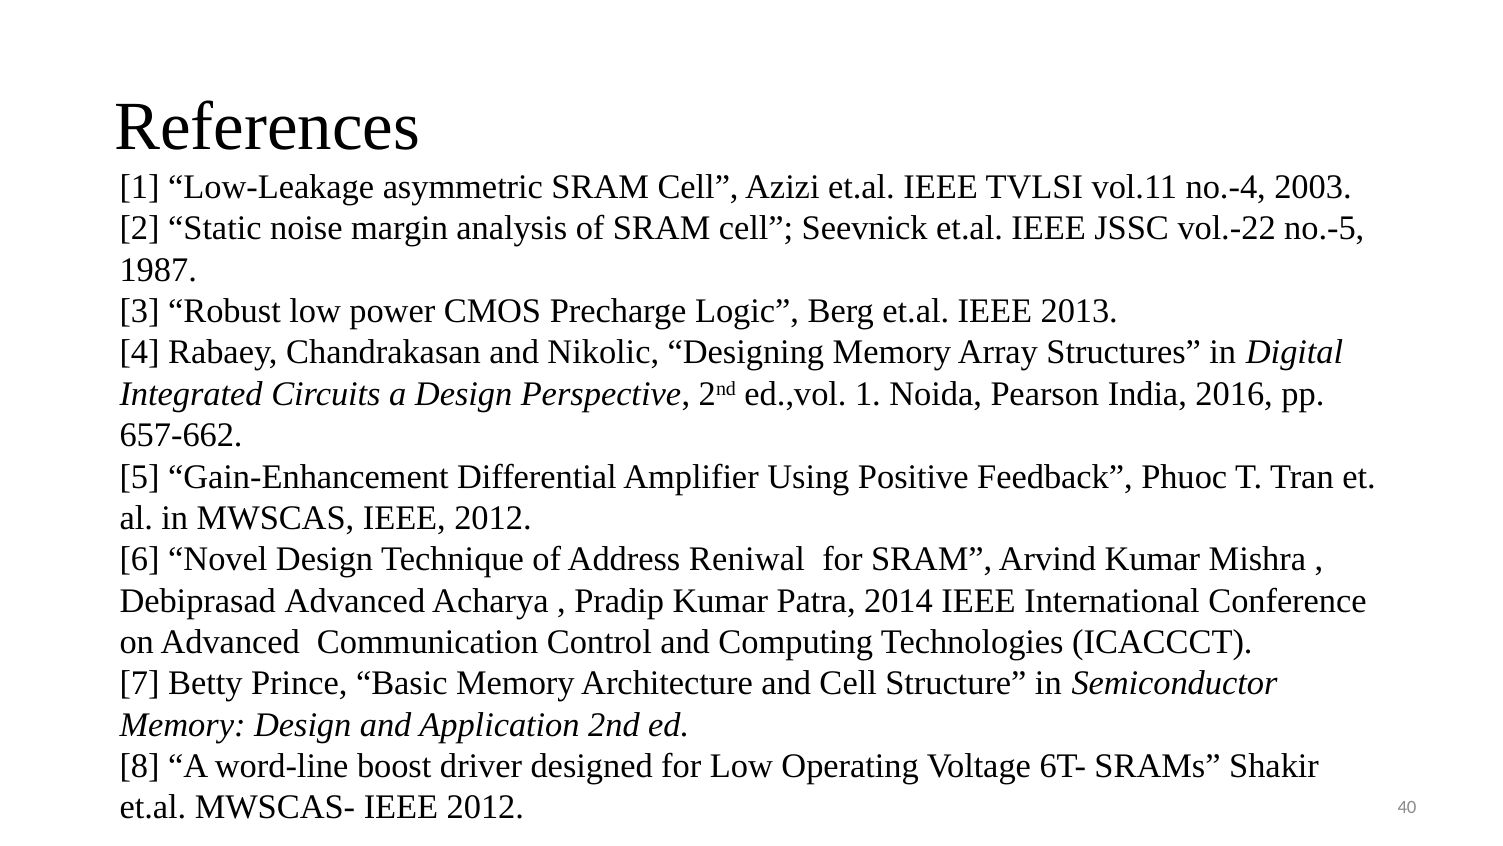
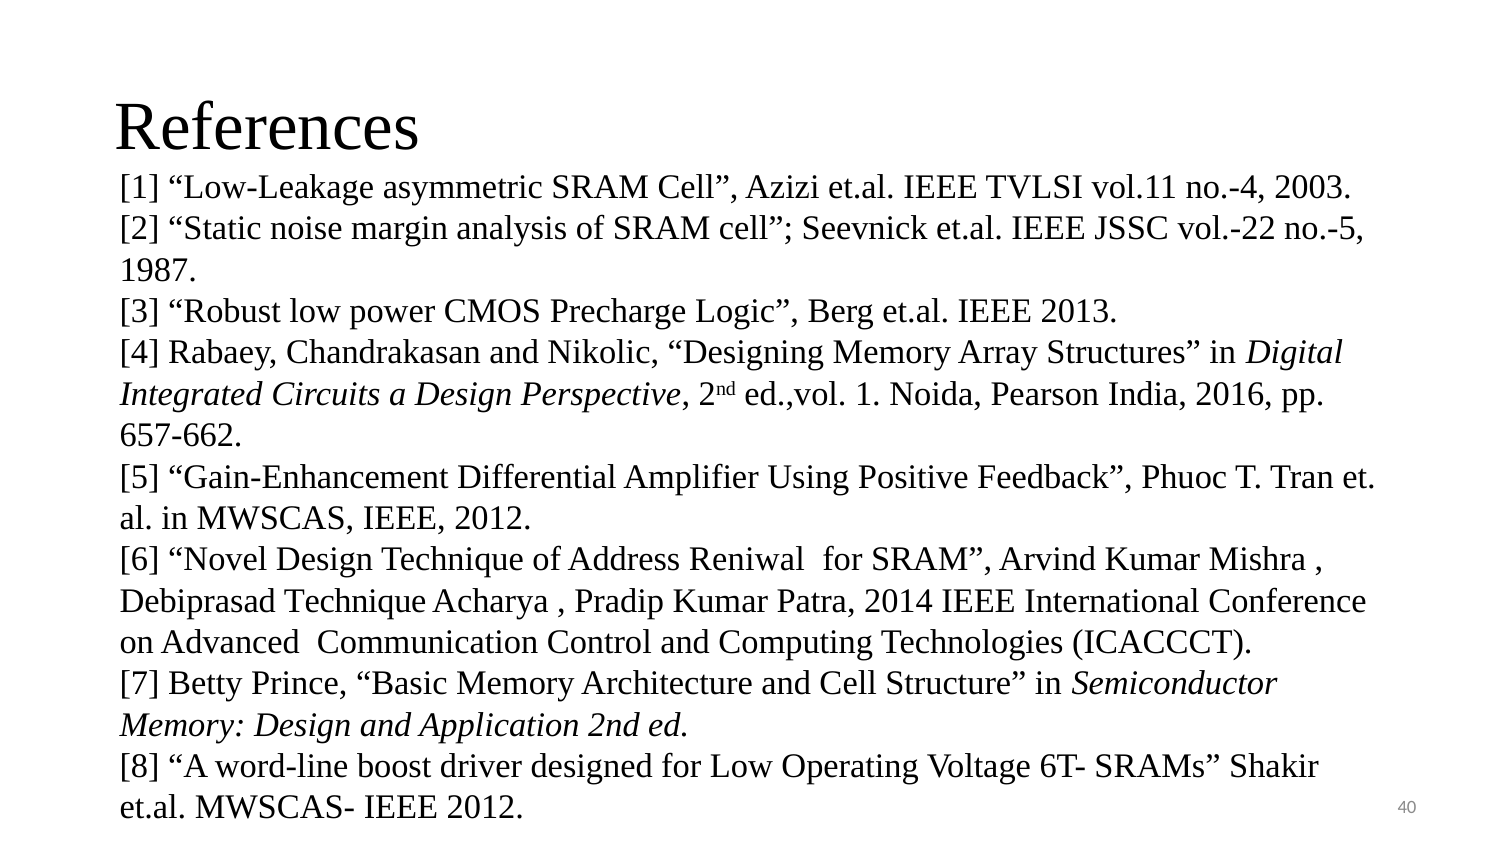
Debiprasad Advanced: Advanced -> Technique
